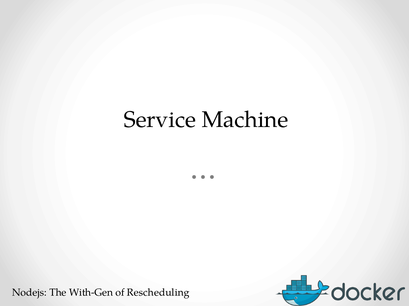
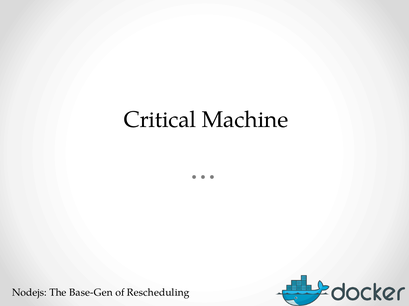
Service: Service -> Critical
With-Gen: With-Gen -> Base-Gen
